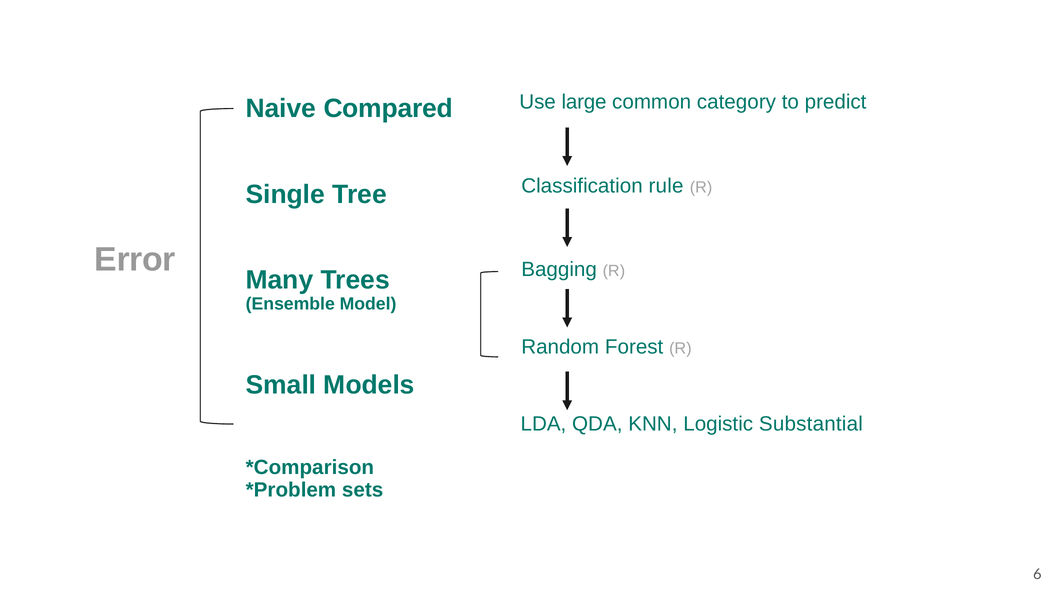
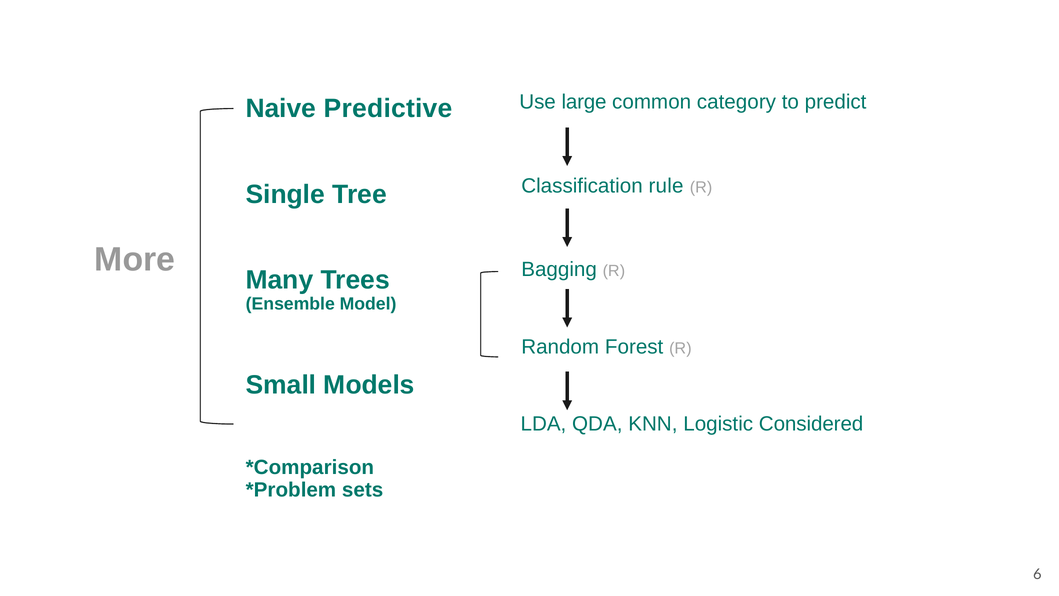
Compared: Compared -> Predictive
Error: Error -> More
Substantial: Substantial -> Considered
